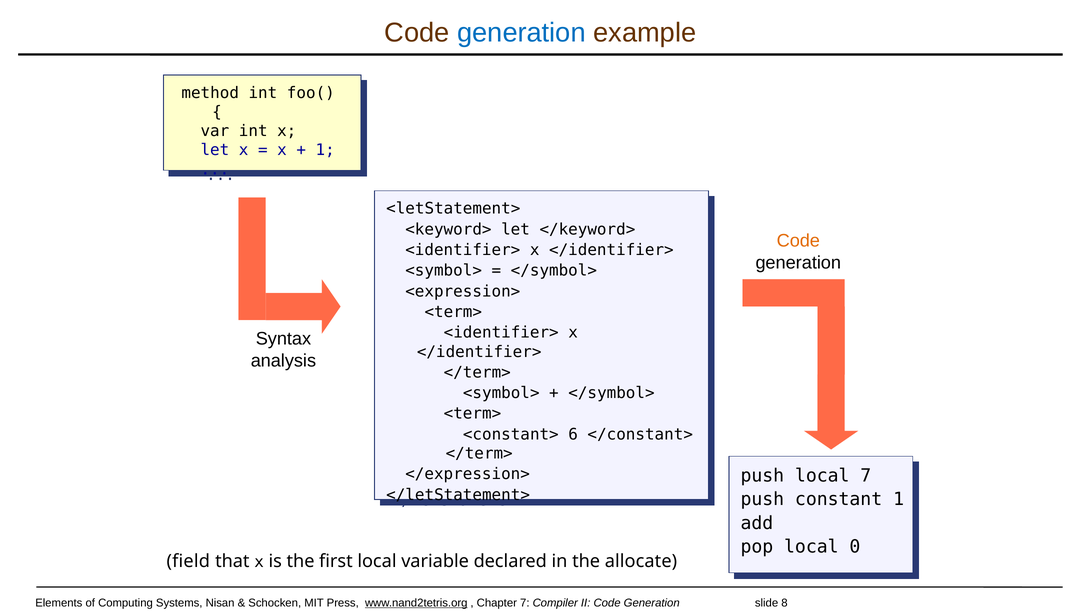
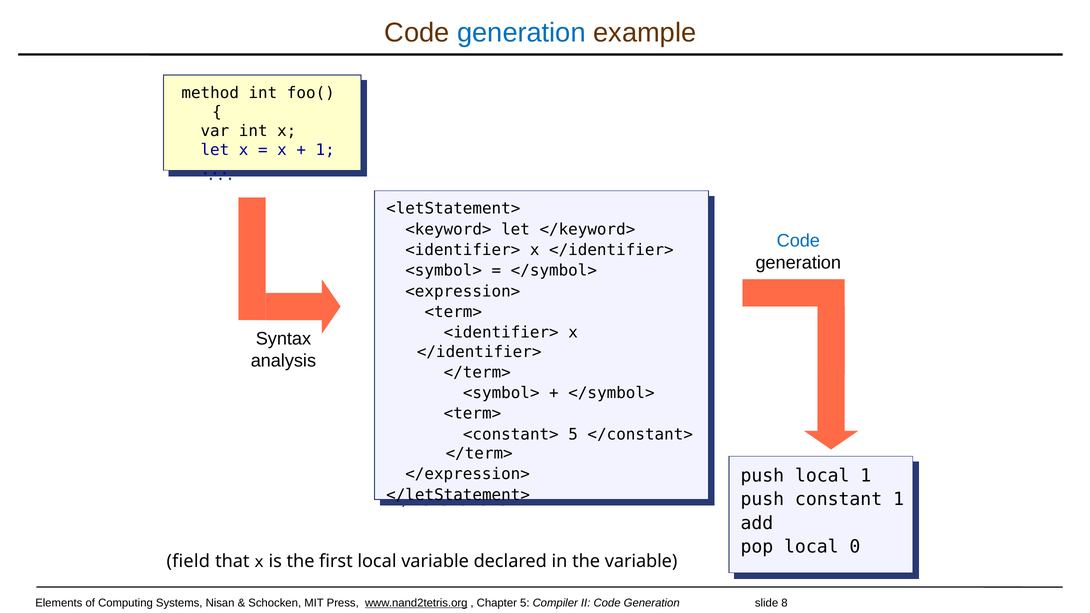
Code at (798, 241) colour: orange -> blue
6 at (573, 434): 6 -> 5
7 at (866, 476): 7 -> 1
the allocate: allocate -> variable
7 at (525, 603): 7 -> 5
